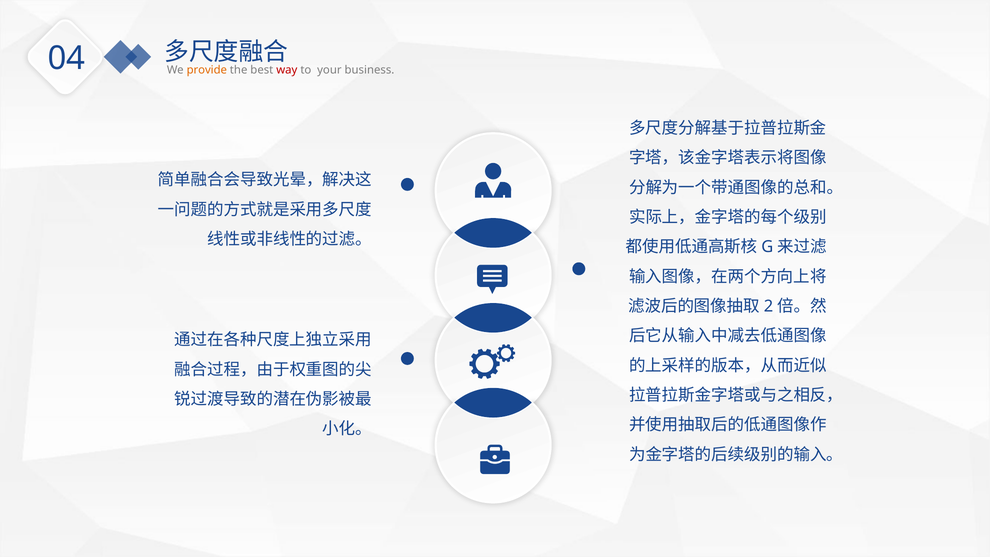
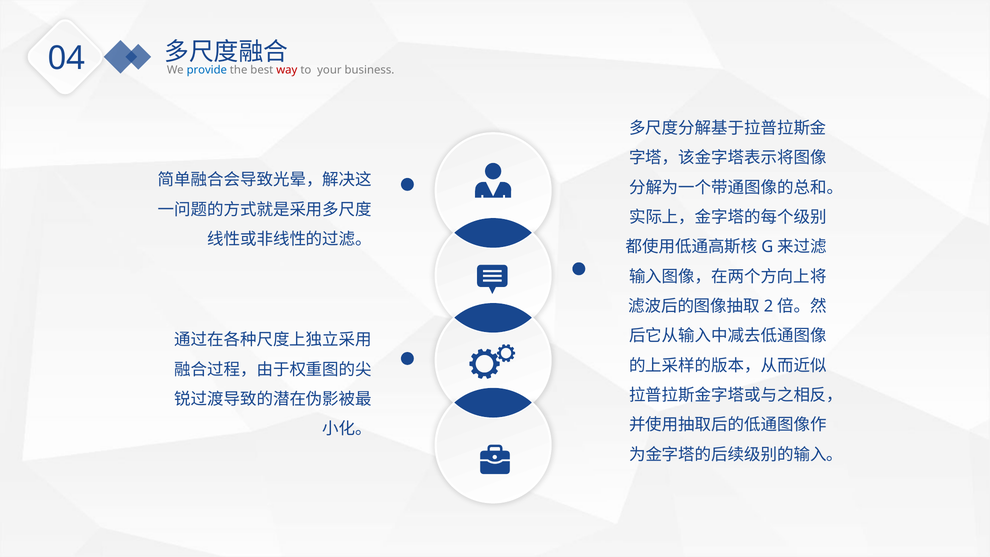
provide colour: orange -> blue
